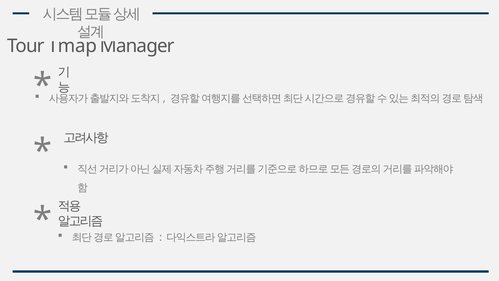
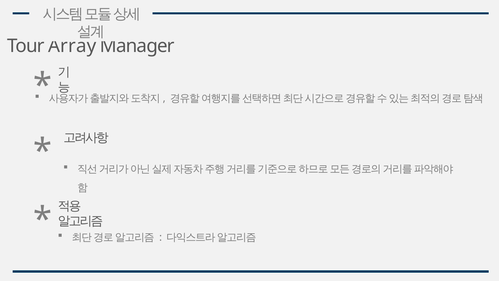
Tmap: Tmap -> Array
